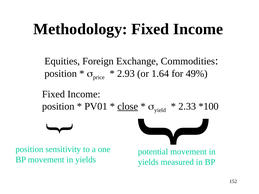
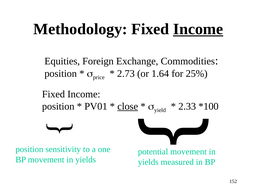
Income at (198, 29) underline: none -> present
2.93: 2.93 -> 2.73
49%: 49% -> 25%
